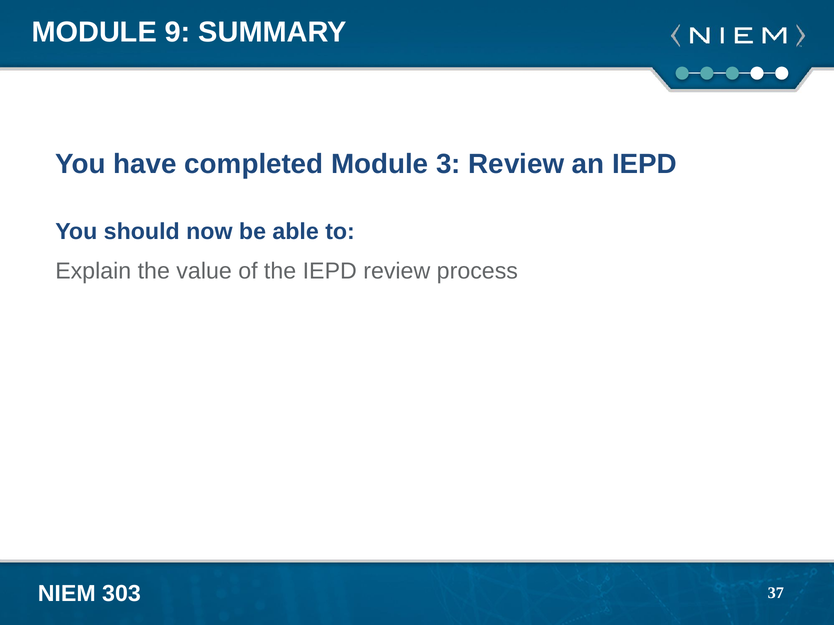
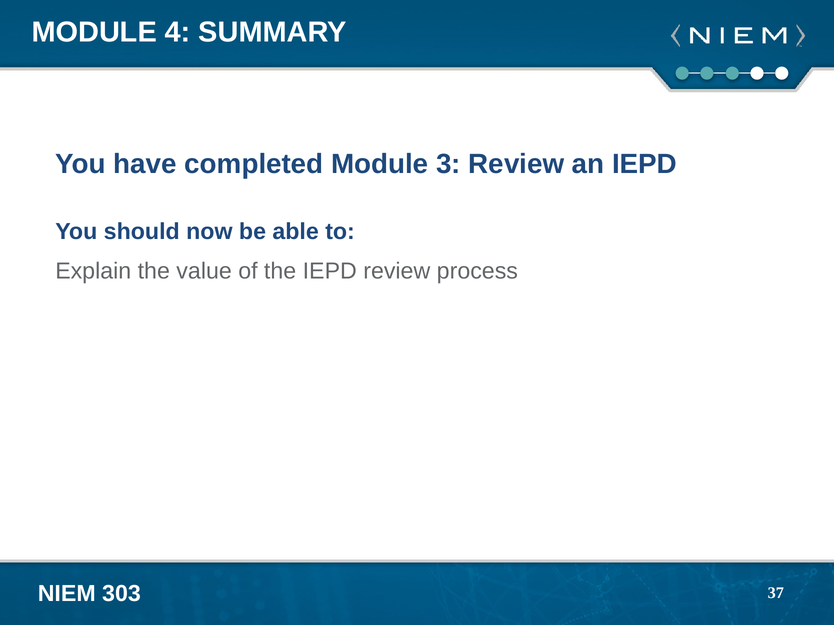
9: 9 -> 4
